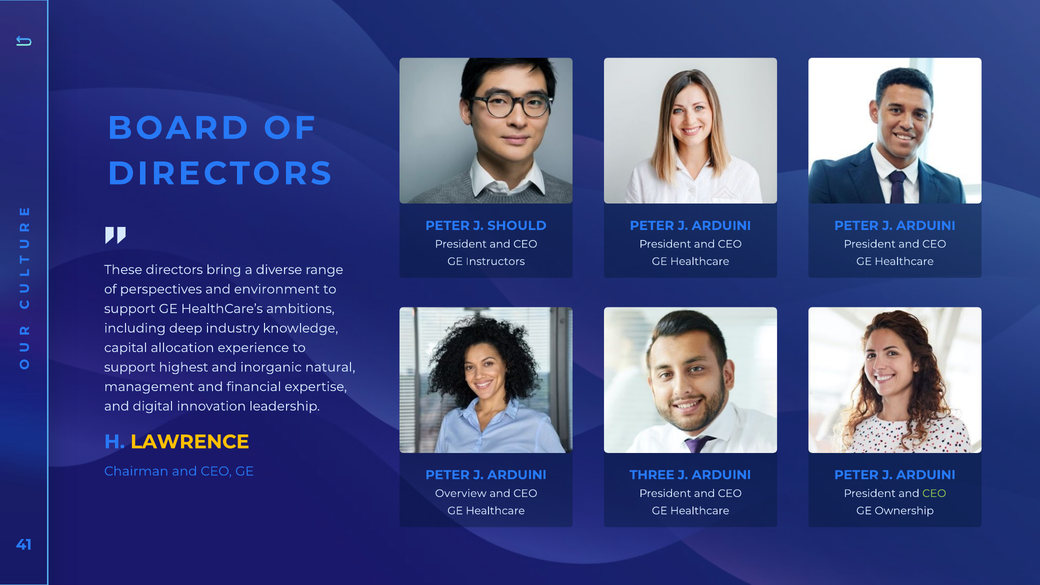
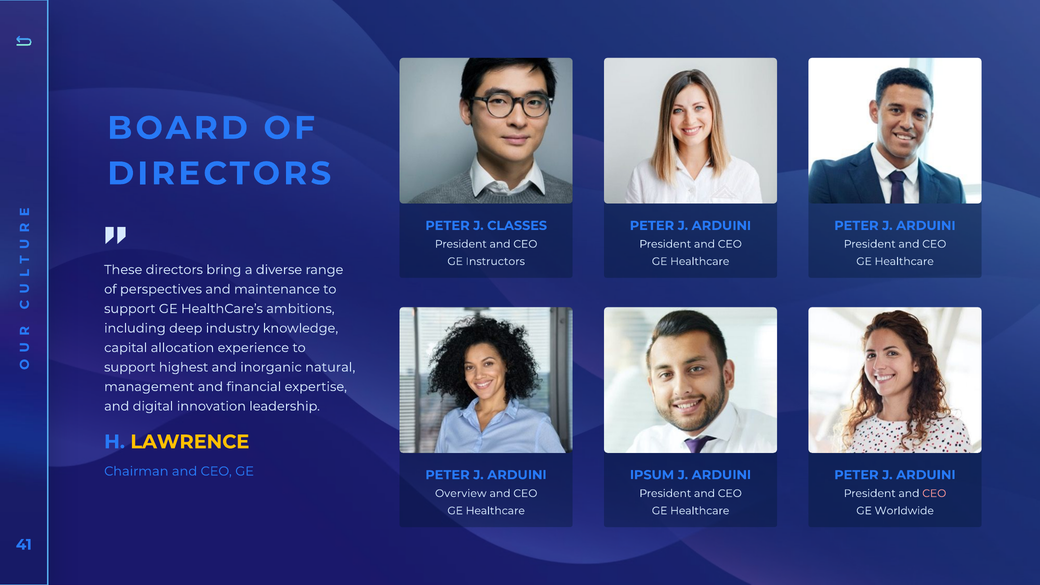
SHOULD: SHOULD -> CLASSES
environment: environment -> maintenance
THREE: THREE -> IPSUM
CEO at (934, 493) colour: light green -> pink
Ownership: Ownership -> Worldwide
